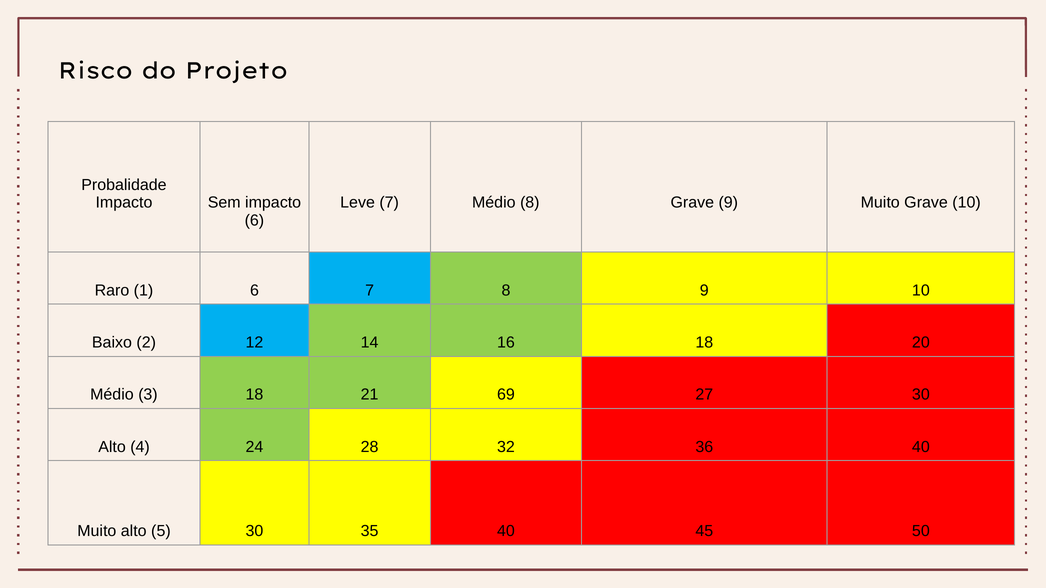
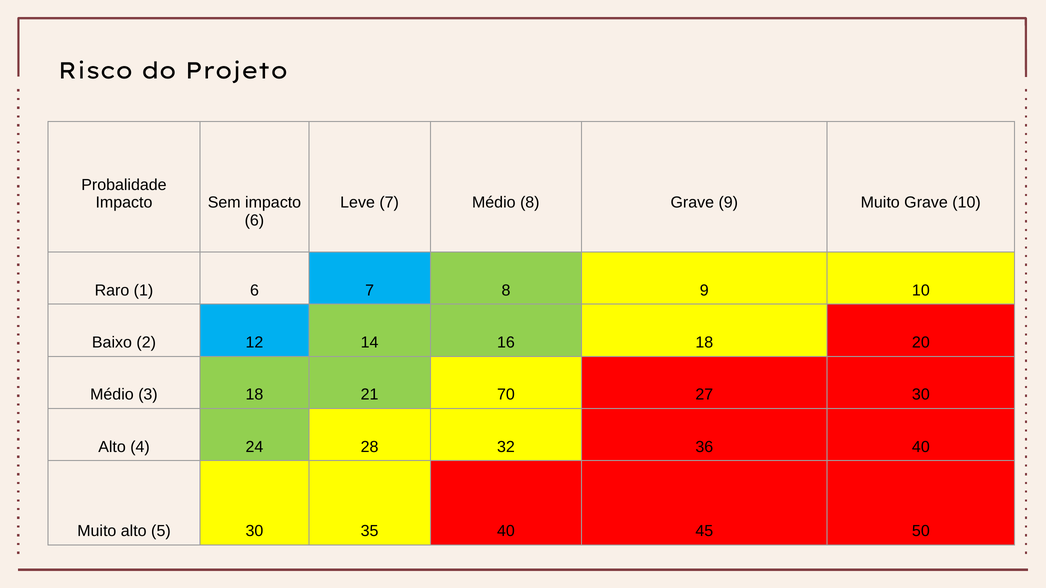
69: 69 -> 70
